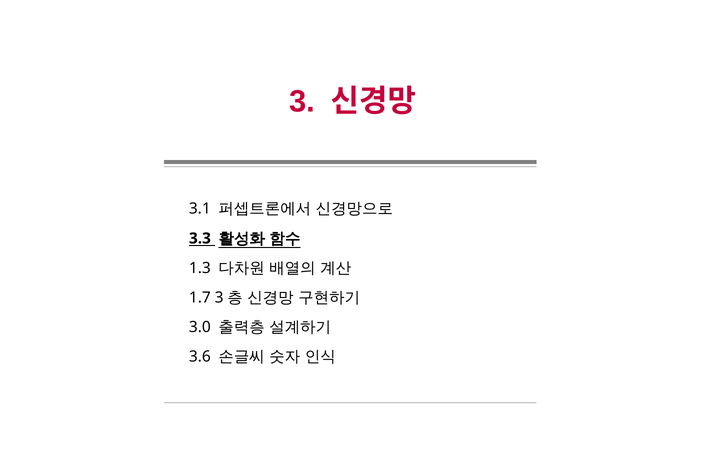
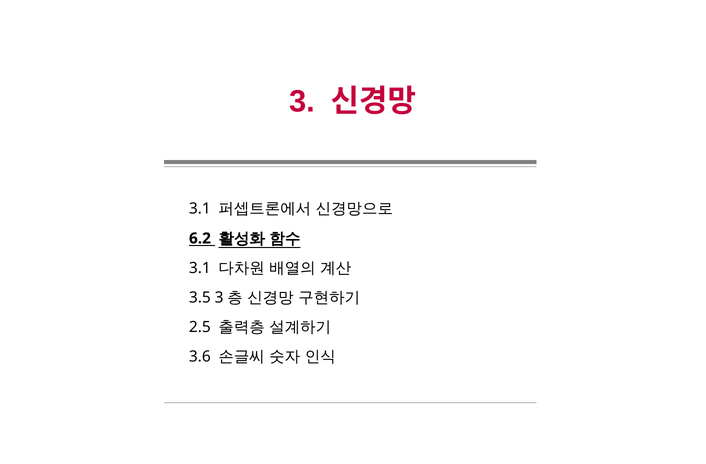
3.3: 3.3 -> 6.2
1.3 at (200, 268): 1.3 -> 3.1
1.7: 1.7 -> 3.5
3.0: 3.0 -> 2.5
